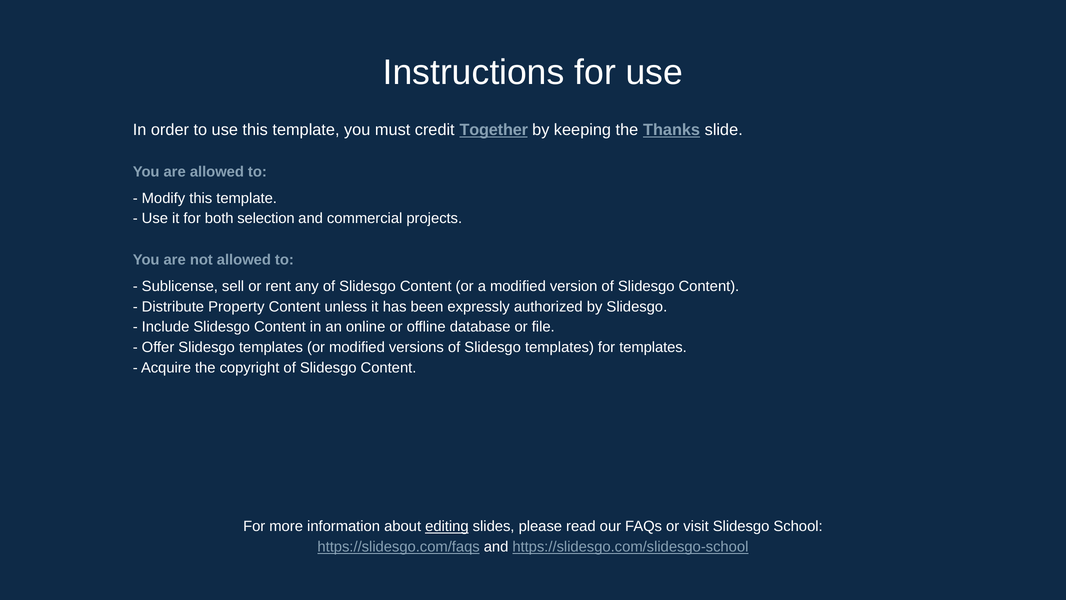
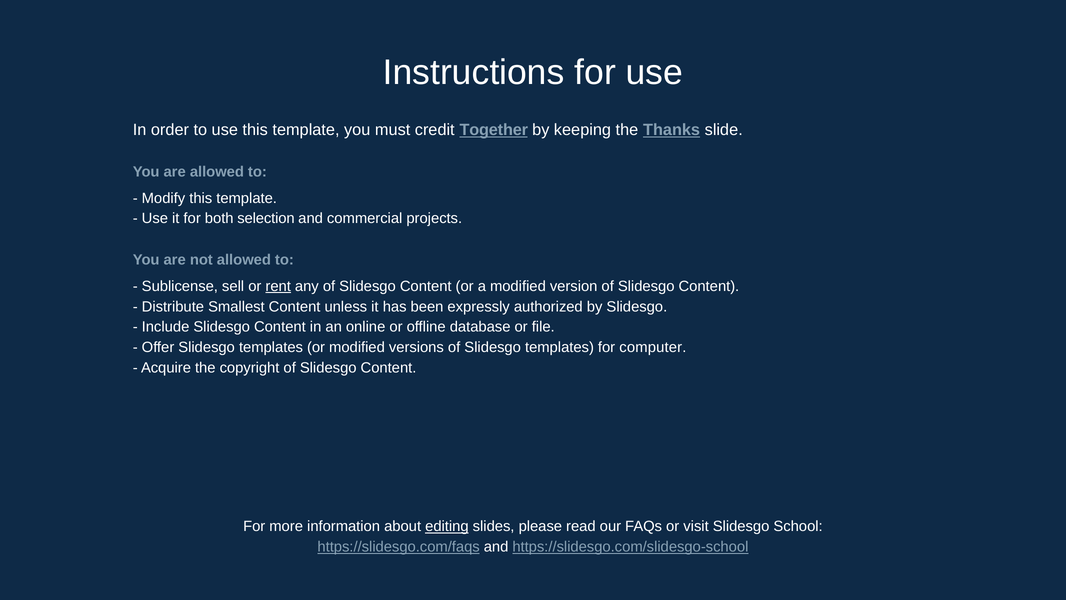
rent underline: none -> present
Property: Property -> Smallest
for templates: templates -> computer
